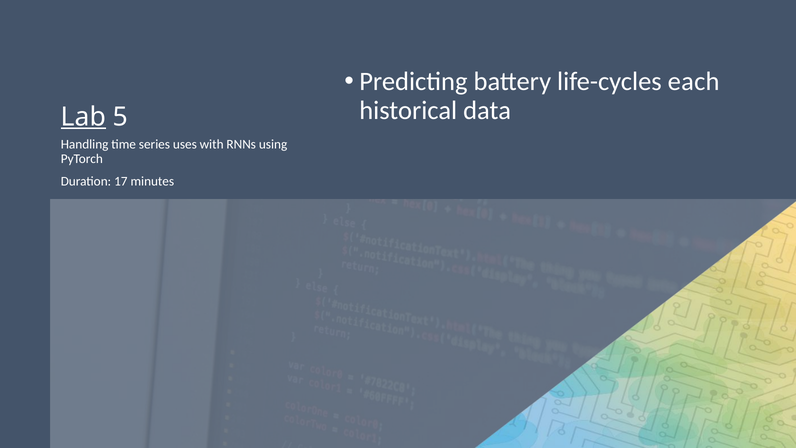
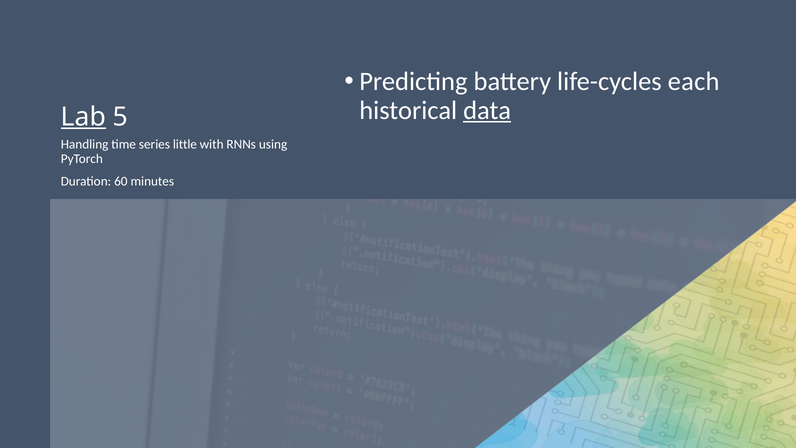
data underline: none -> present
uses: uses -> little
17: 17 -> 60
